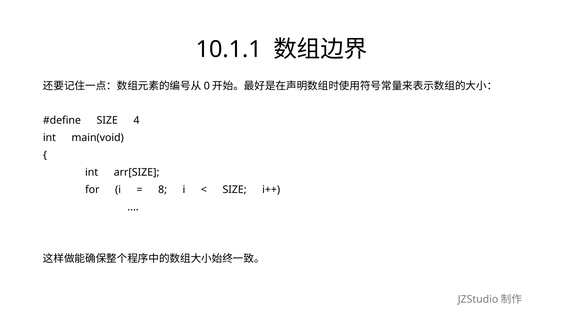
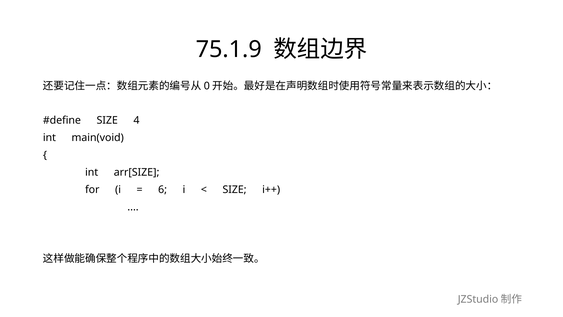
10.1.1: 10.1.1 -> 75.1.9
8: 8 -> 6
